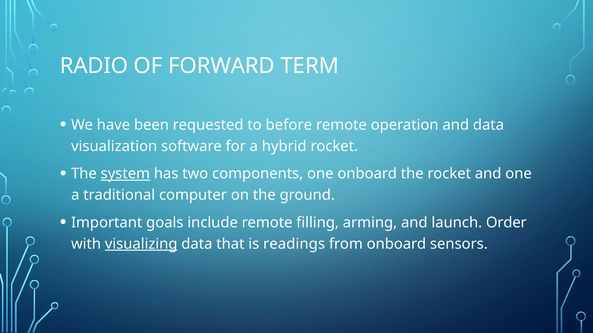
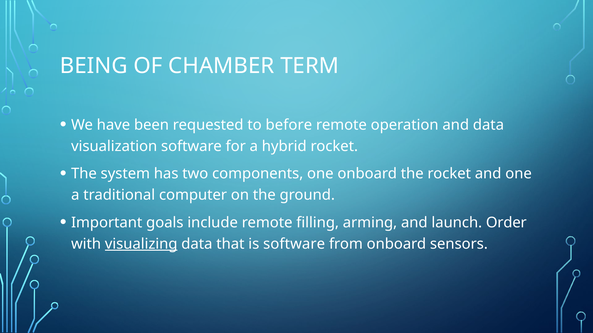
RADIO: RADIO -> BEING
FORWARD: FORWARD -> CHAMBER
system underline: present -> none
is readings: readings -> software
